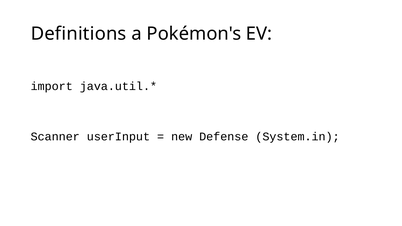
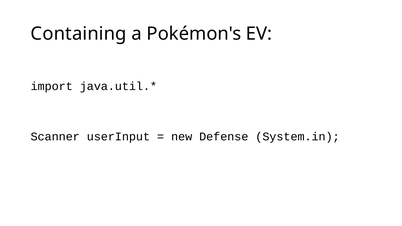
Definitions: Definitions -> Containing
